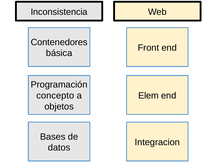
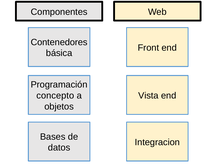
Inconsistencia: Inconsistencia -> Componentes
Elem: Elem -> Vista
